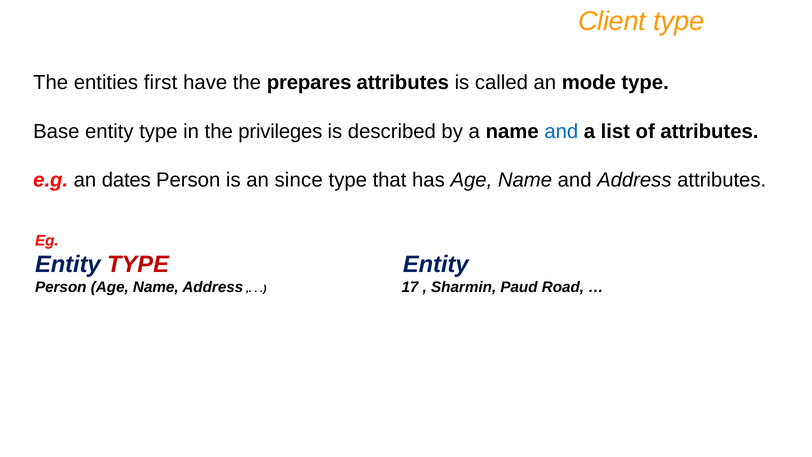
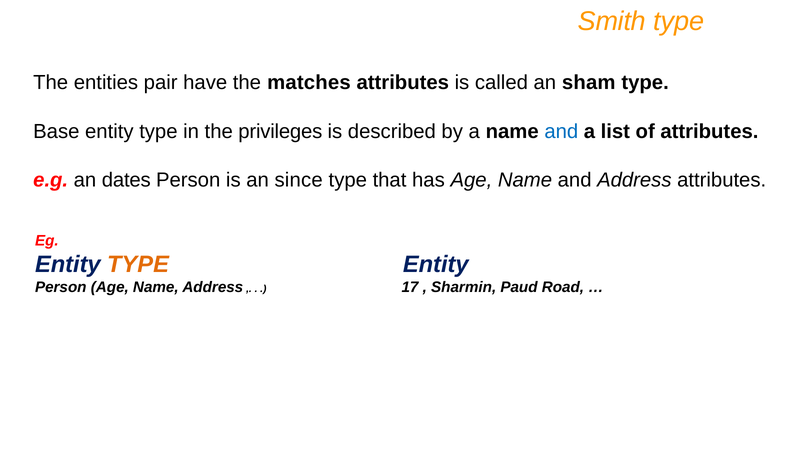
Client: Client -> Smith
first: first -> pair
prepares: prepares -> matches
mode: mode -> sham
TYPE at (138, 265) colour: red -> orange
